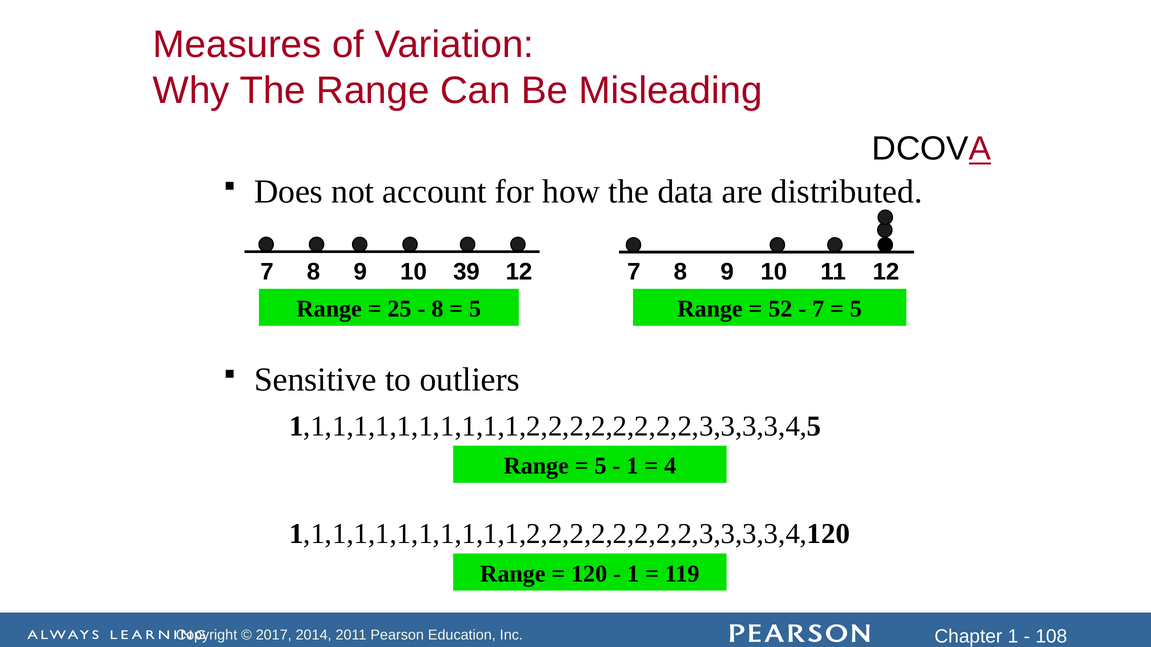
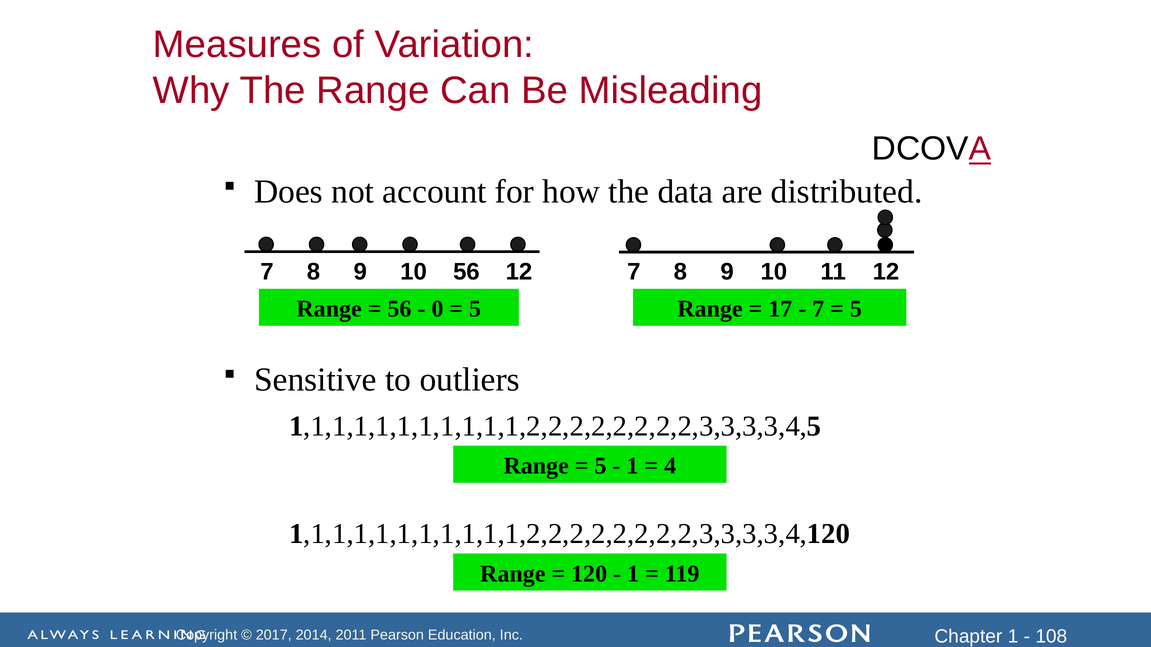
10 39: 39 -> 56
25 at (399, 309): 25 -> 56
8 at (437, 309): 8 -> 0
52: 52 -> 17
